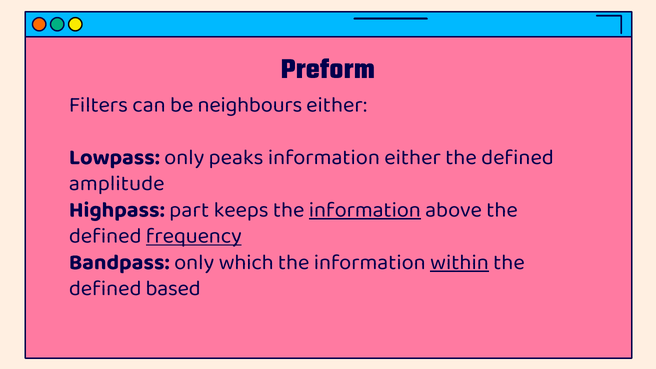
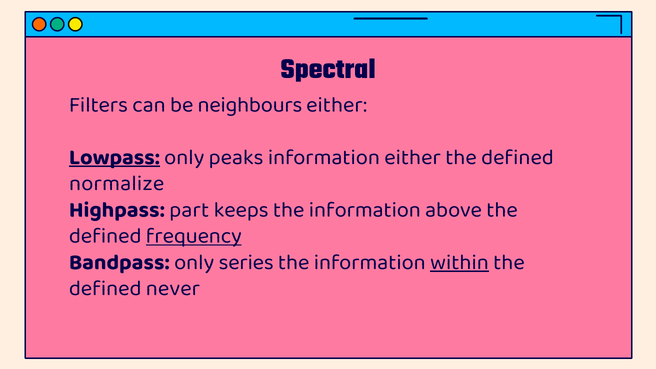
Preform: Preform -> Spectral
Lowpass underline: none -> present
amplitude: amplitude -> normalize
information at (365, 209) underline: present -> none
which: which -> series
based: based -> never
